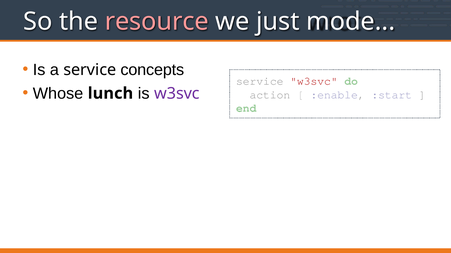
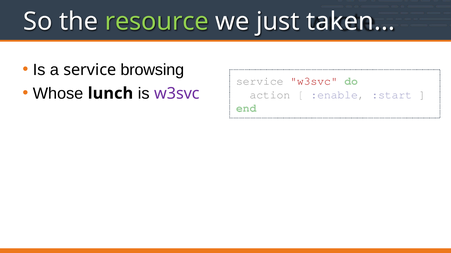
resource colour: pink -> light green
mode: mode -> taken
concepts: concepts -> browsing
